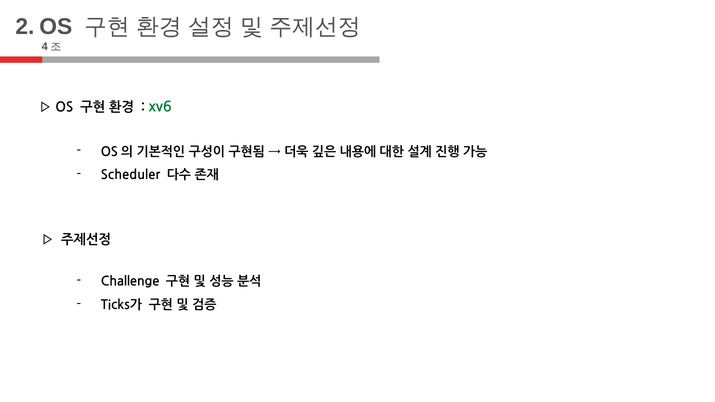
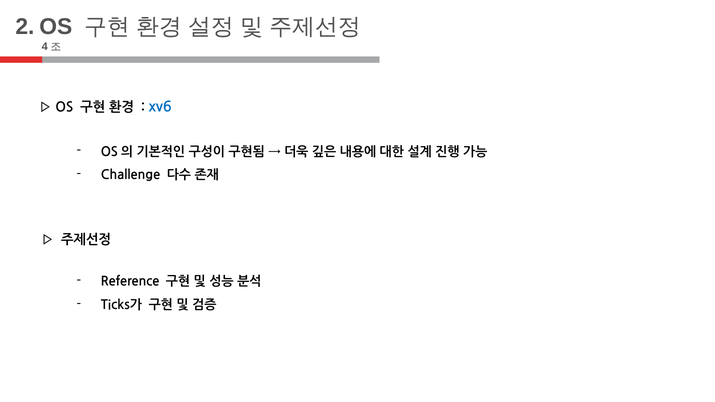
xv6 colour: green -> blue
Scheduler: Scheduler -> Challenge
Challenge: Challenge -> Reference
